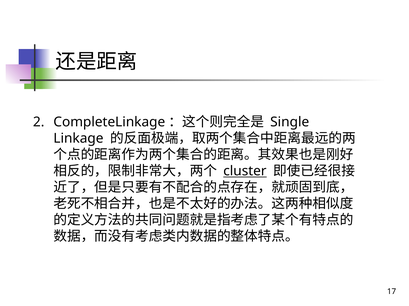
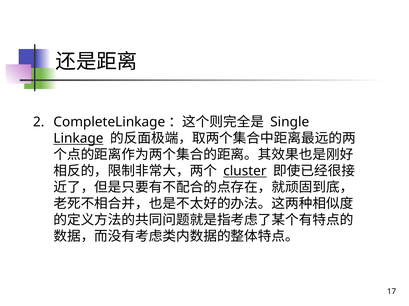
Linkage underline: none -> present
